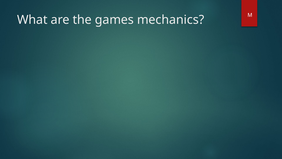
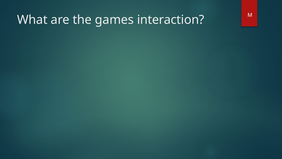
mechanics: mechanics -> interaction
